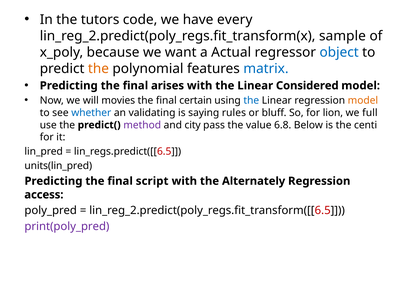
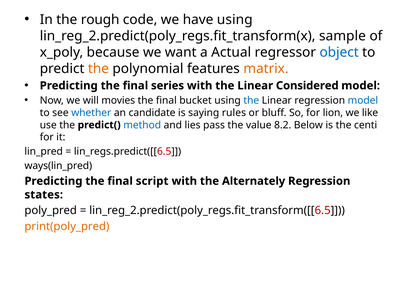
tutors: tutors -> rough
have every: every -> using
matrix colour: blue -> orange
arises: arises -> series
certain: certain -> bucket
model at (363, 100) colour: orange -> blue
validating: validating -> candidate
full: full -> like
method colour: purple -> blue
city: city -> lies
6.8: 6.8 -> 8.2
units(lin_pred: units(lin_pred -> ways(lin_pred
access: access -> states
print(poly_pred colour: purple -> orange
